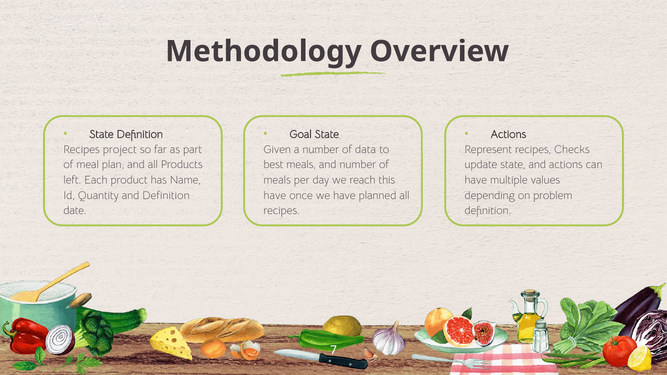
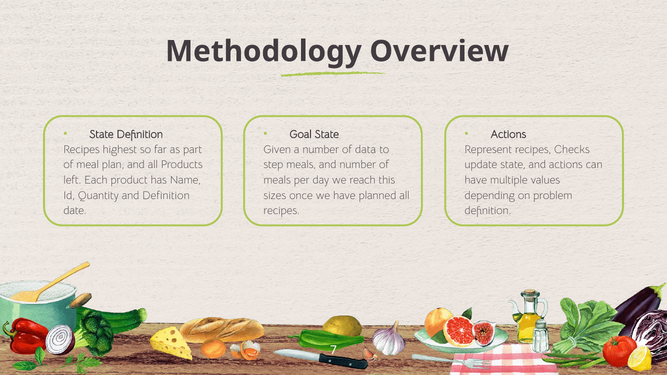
project: project -> highest
best: best -> step
have at (275, 196): have -> sizes
